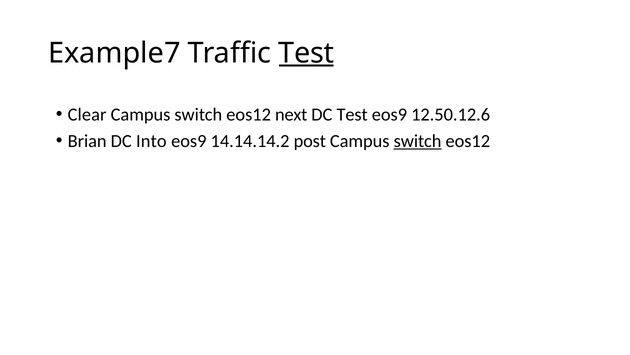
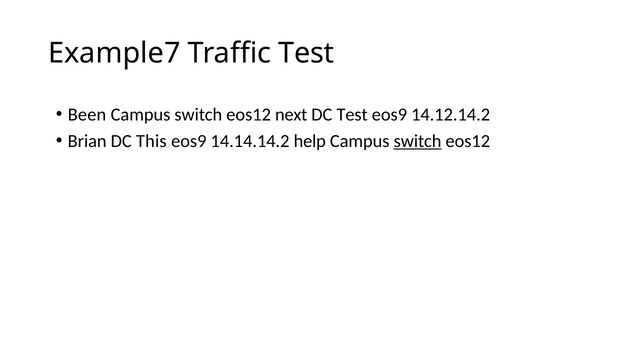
Test at (306, 53) underline: present -> none
Clear: Clear -> Been
12.50.12.6: 12.50.12.6 -> 14.12.14.2
Into: Into -> This
post: post -> help
